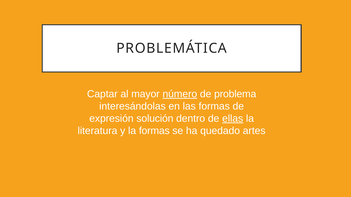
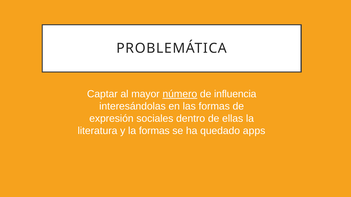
problema: problema -> influencia
solución: solución -> sociales
ellas underline: present -> none
artes: artes -> apps
